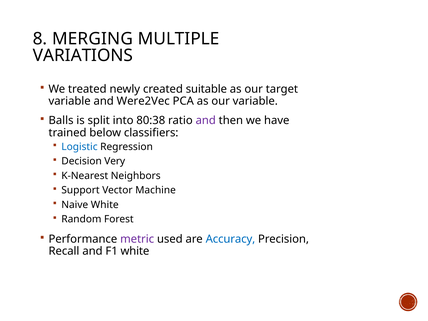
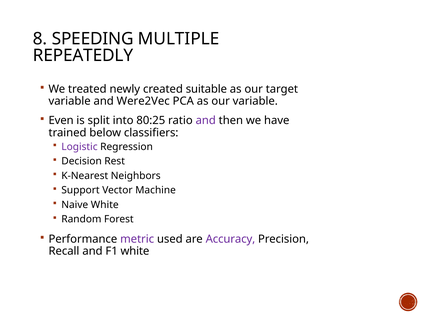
MERGING: MERGING -> SPEEDING
VARIATIONS: VARIATIONS -> REPEATEDLY
Balls: Balls -> Even
80:38: 80:38 -> 80:25
Logistic colour: blue -> purple
Very: Very -> Rest
Accuracy colour: blue -> purple
